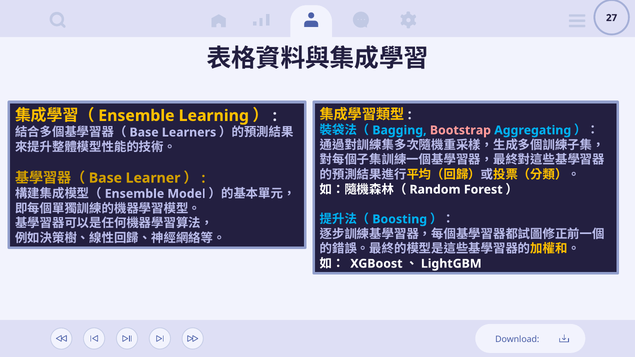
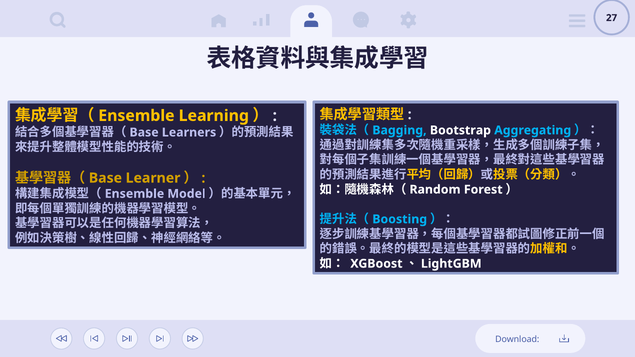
Bootstrap colour: pink -> white
